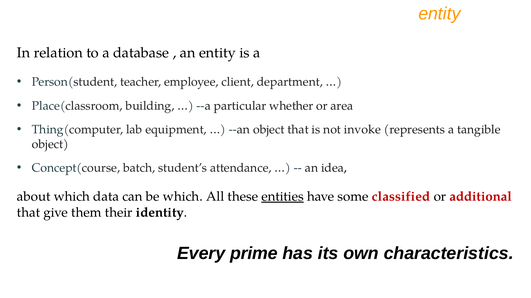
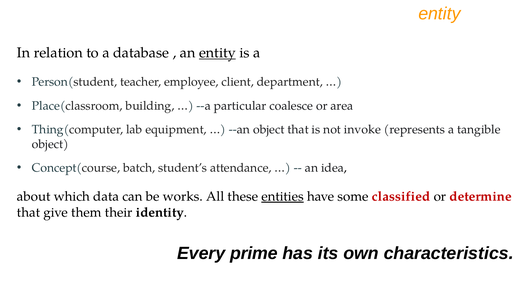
entity at (217, 53) underline: none -> present
whether: whether -> coalesce
be which: which -> works
additional: additional -> determine
